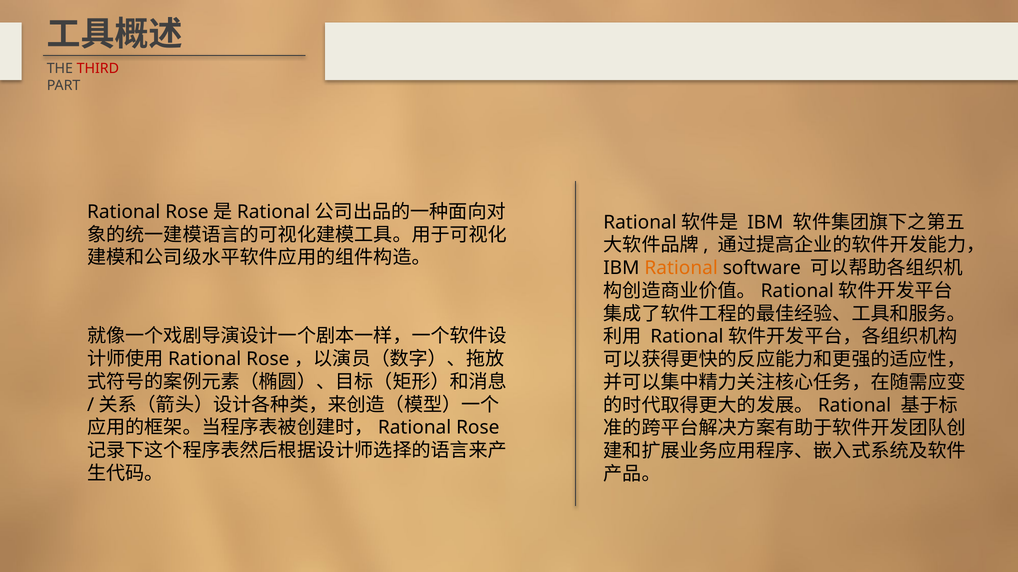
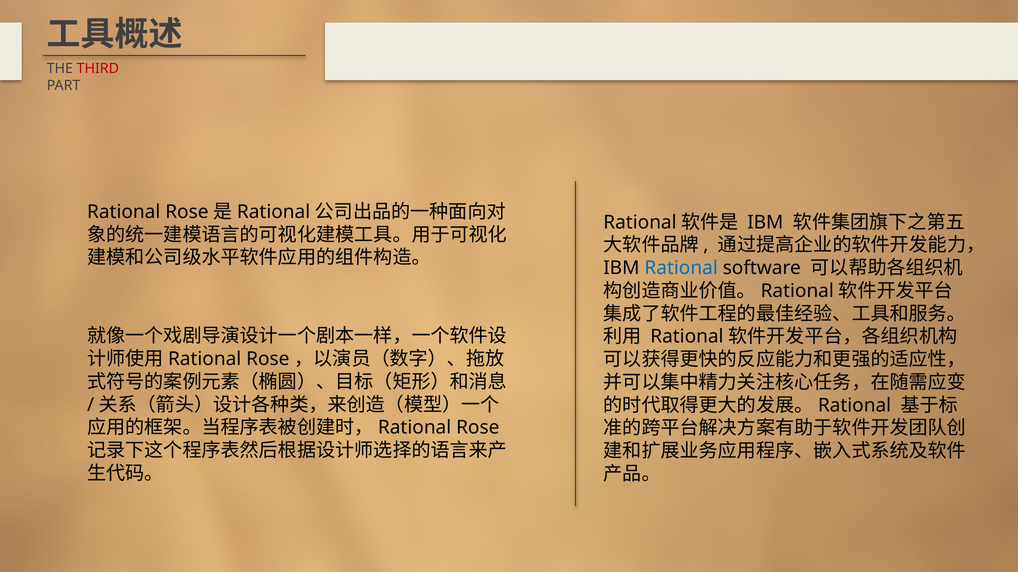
Rational at (681, 268) colour: orange -> blue
